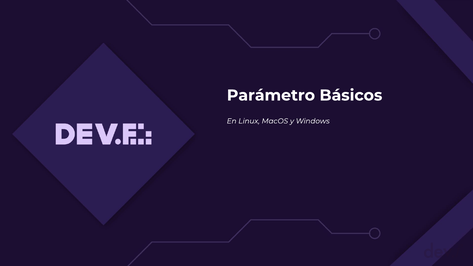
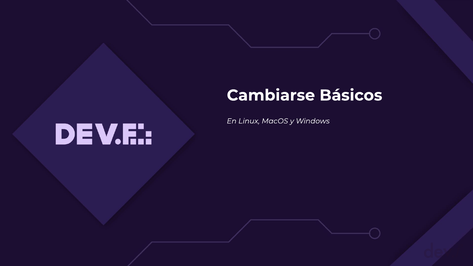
Parámetro: Parámetro -> Cambiarse
